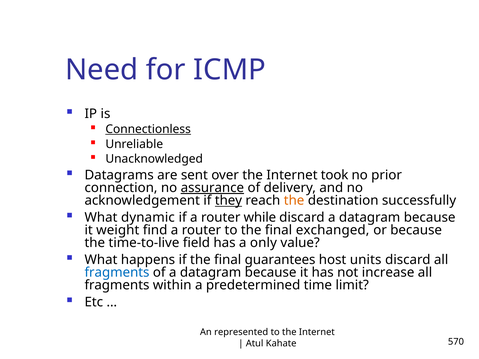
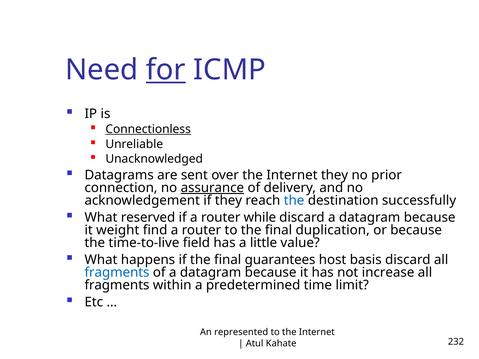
for underline: none -> present
Internet took: took -> they
they at (228, 201) underline: present -> none
the at (294, 201) colour: orange -> blue
dynamic: dynamic -> reserved
exchanged: exchanged -> duplication
only: only -> little
units: units -> basis
570: 570 -> 232
